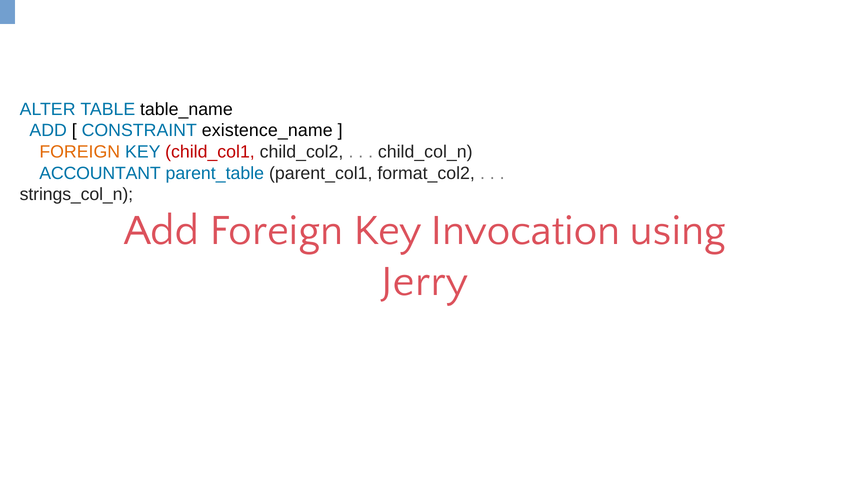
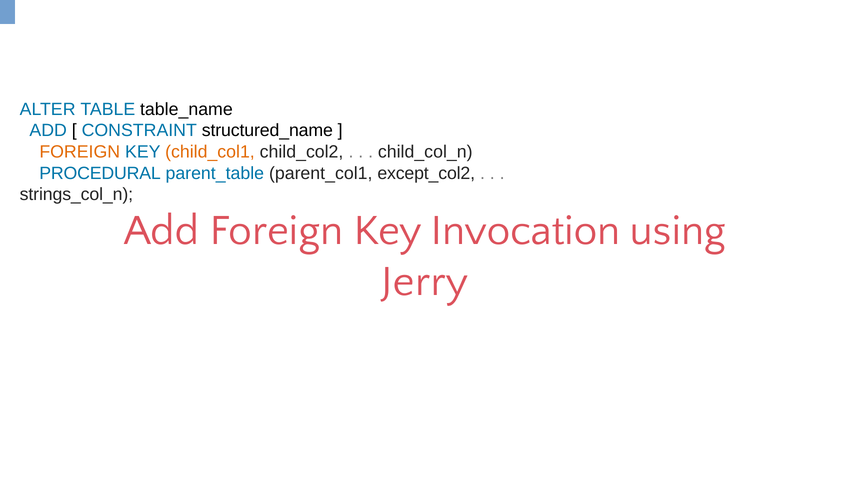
existence_name: existence_name -> structured_name
child_col1 colour: red -> orange
ACCOUNTANT: ACCOUNTANT -> PROCEDURAL
format_col2: format_col2 -> except_col2
